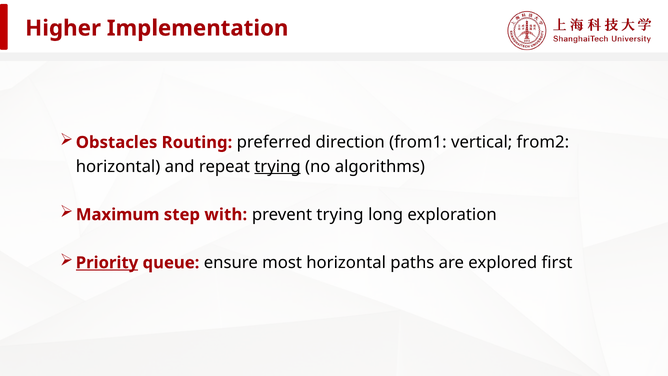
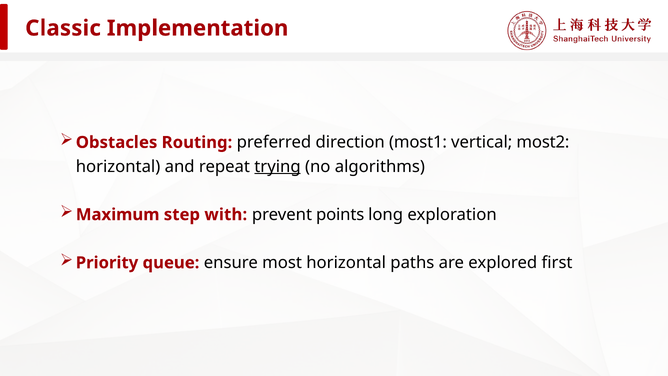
Higher: Higher -> Classic
from1: from1 -> most1
from2: from2 -> most2
prevent trying: trying -> points
Priority underline: present -> none
